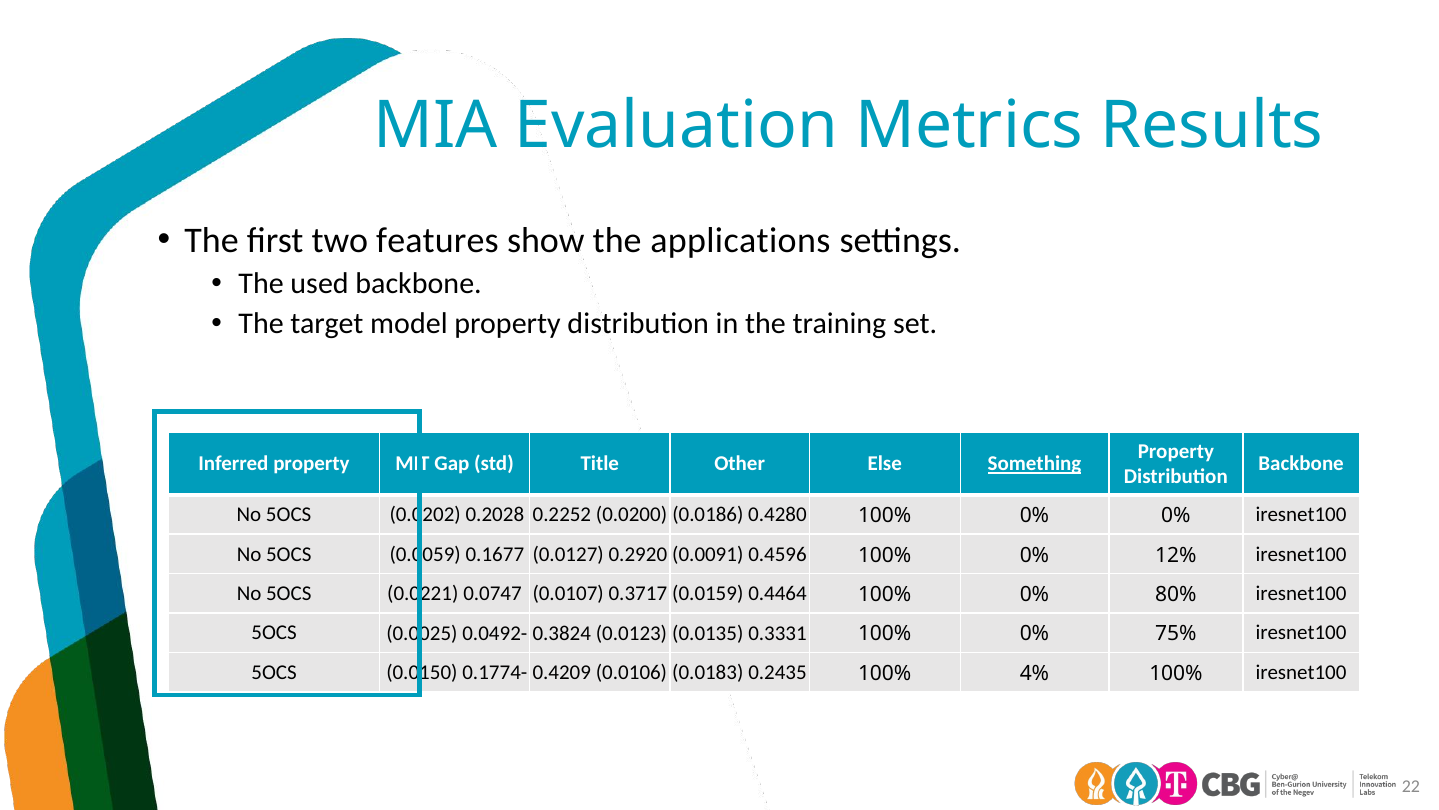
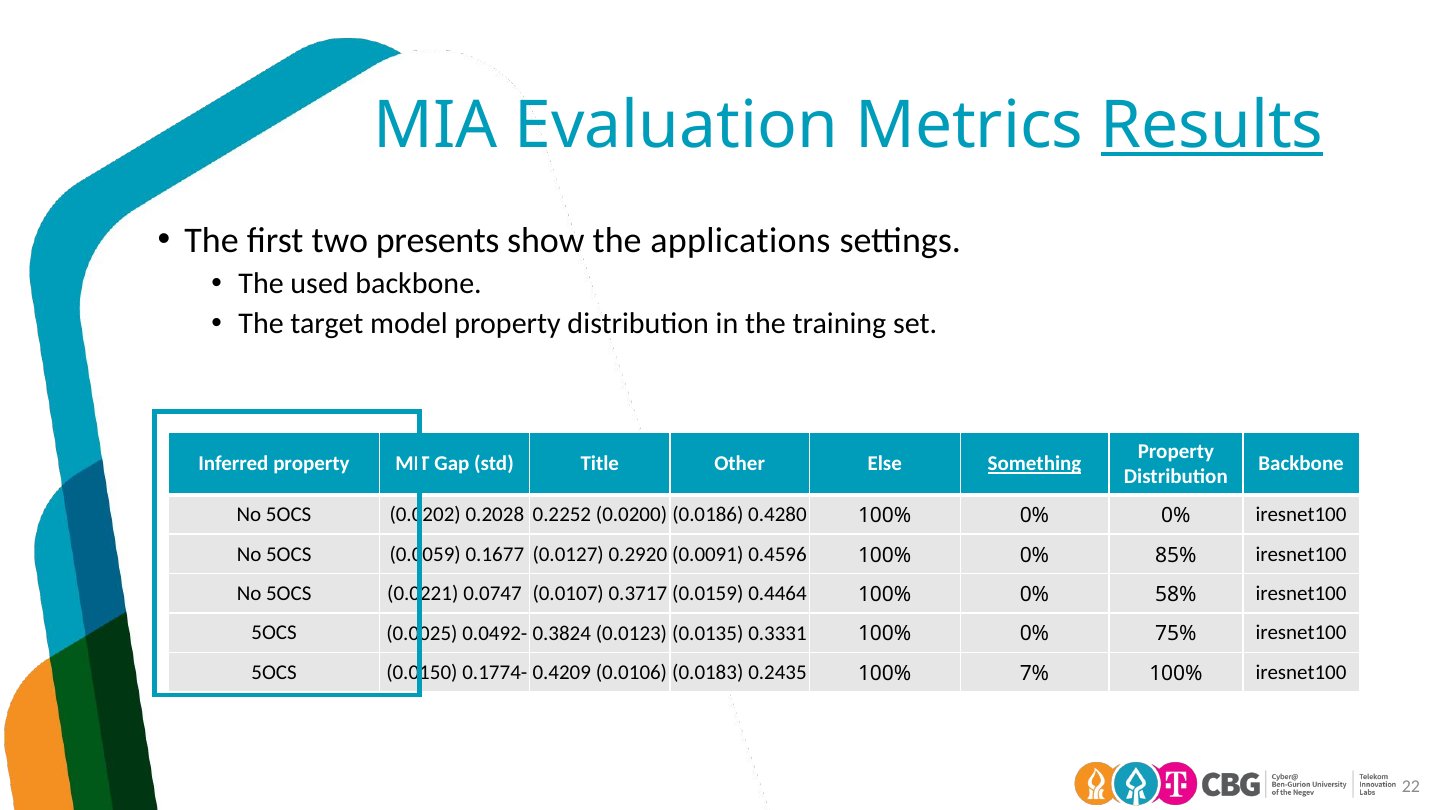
Results underline: none -> present
features: features -> presents
12%: 12% -> 85%
80%: 80% -> 58%
4%: 4% -> 7%
